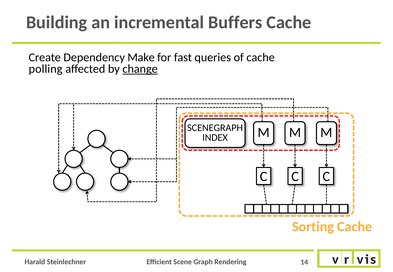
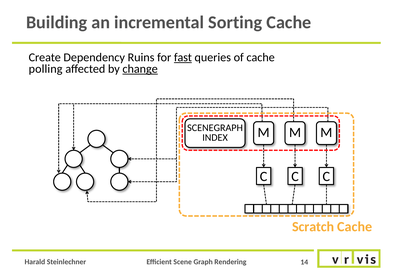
Buffers: Buffers -> Sorting
Make: Make -> Ruins
fast underline: none -> present
Sorting: Sorting -> Scratch
